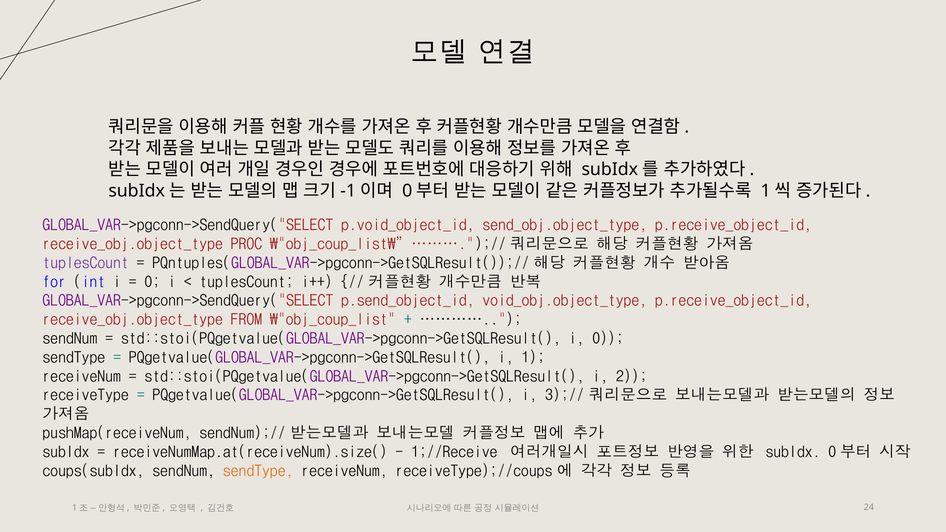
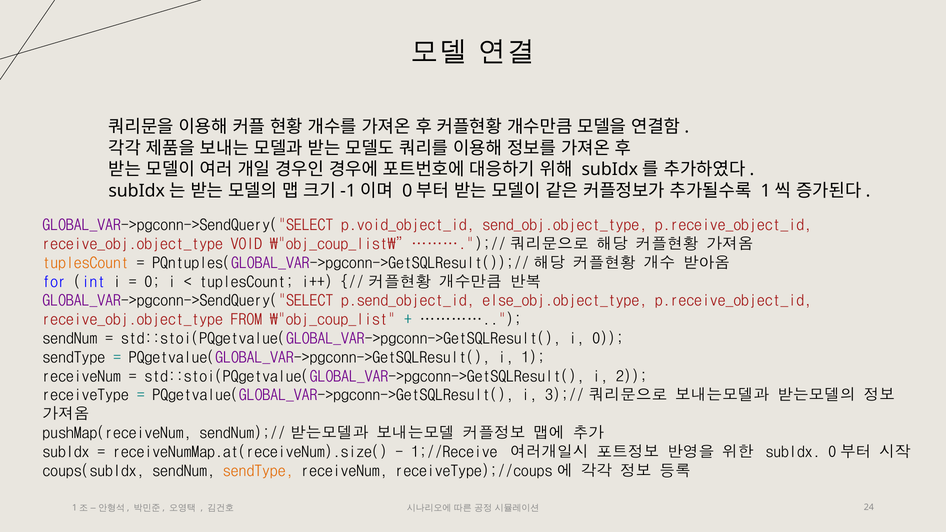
PROC: PROC -> VOID
tuplesCount at (86, 263) colour: purple -> orange
void_obj.object_type: void_obj.object_type -> else_obj.object_type
